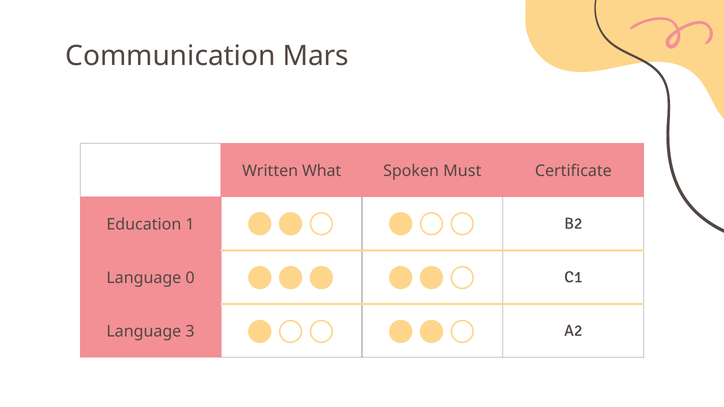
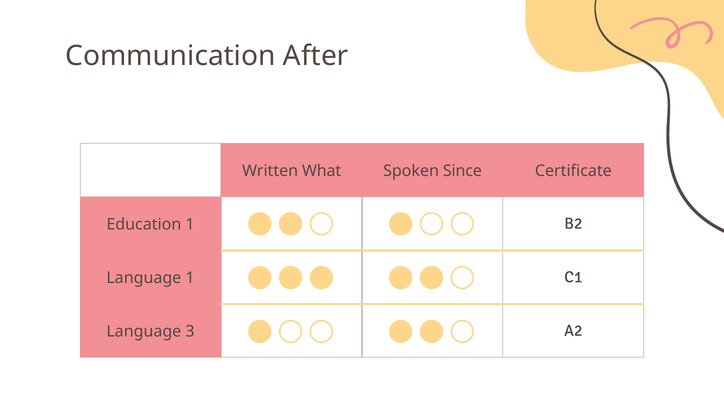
Mars: Mars -> After
Must: Must -> Since
Language 0: 0 -> 1
